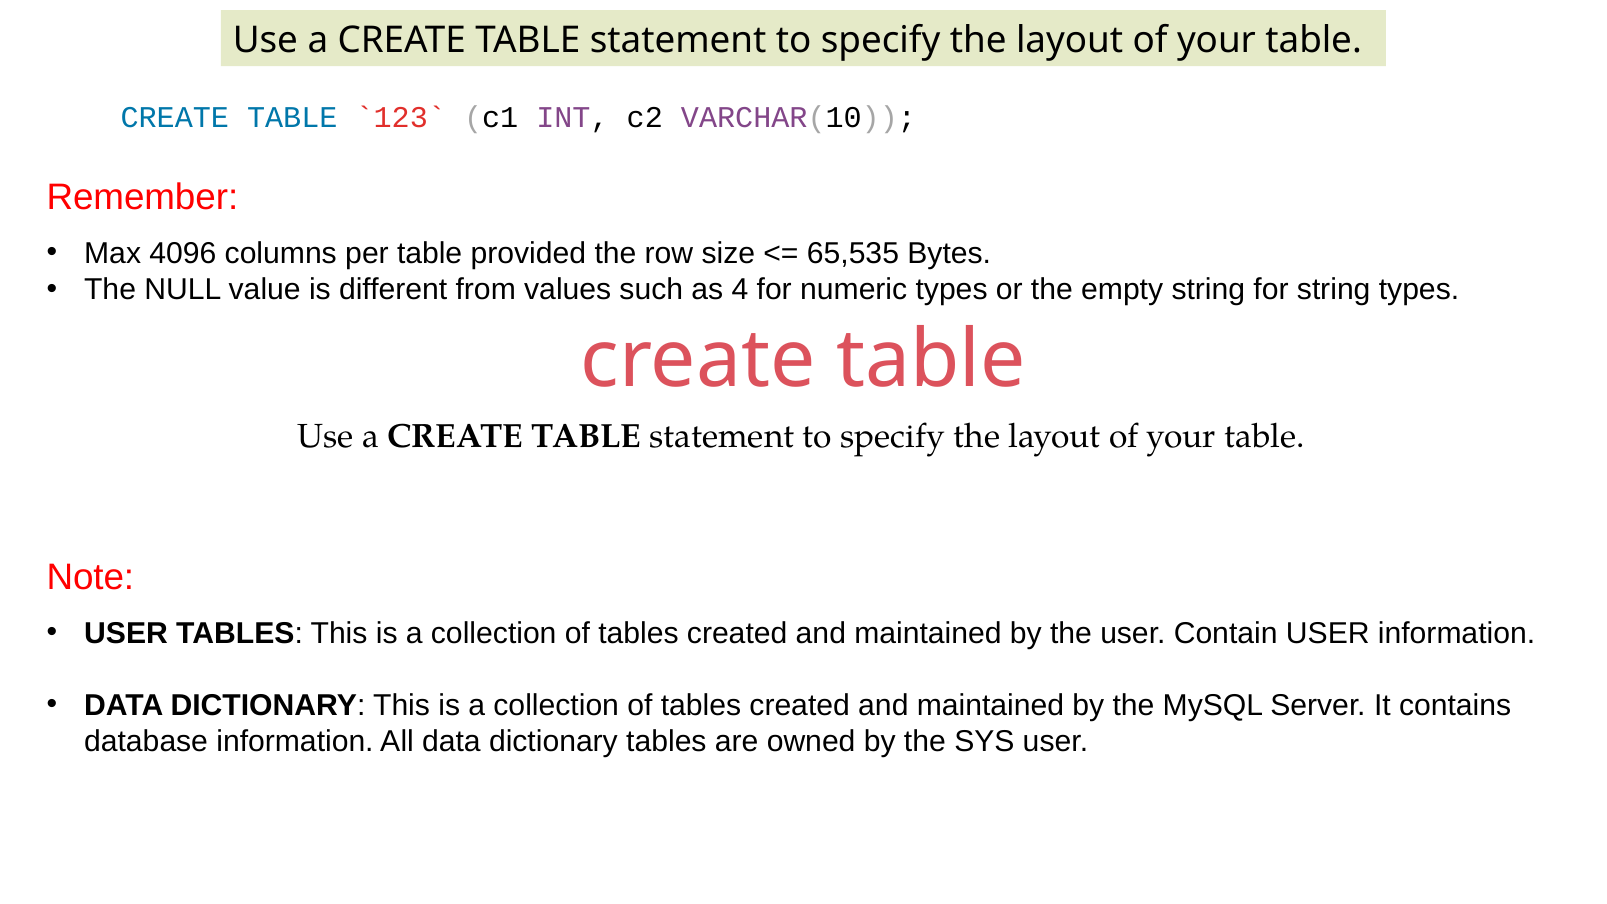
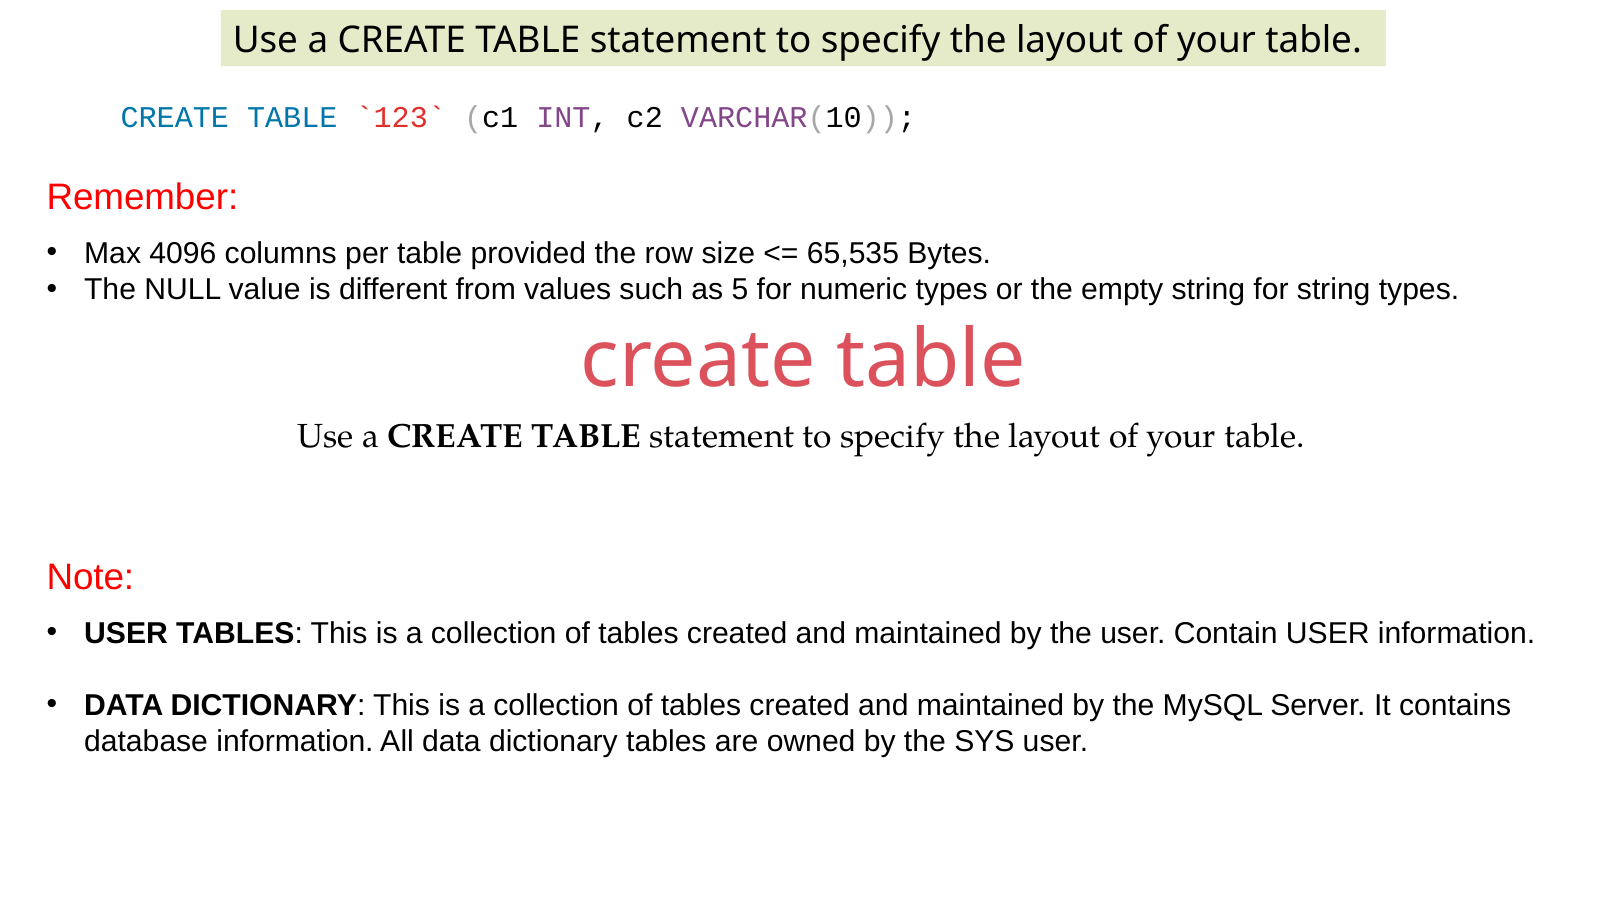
4: 4 -> 5
